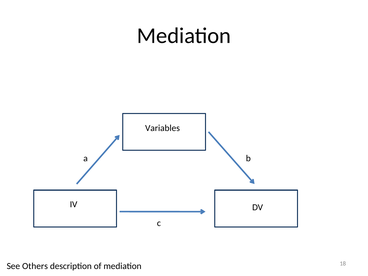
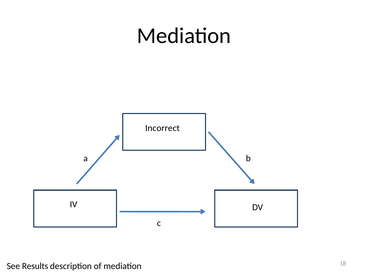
Variables: Variables -> Incorrect
Others: Others -> Results
